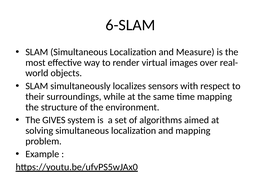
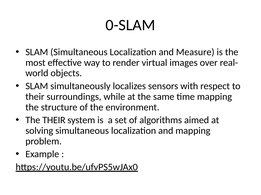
6-SLAM: 6-SLAM -> 0-SLAM
The GIVES: GIVES -> THEIR
